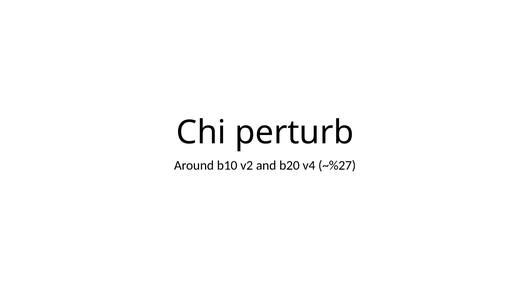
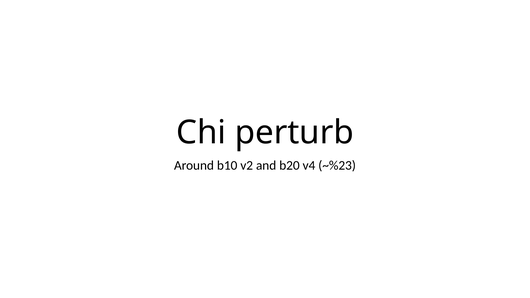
~%27: ~%27 -> ~%23
